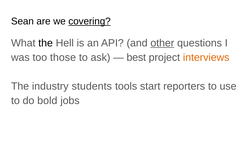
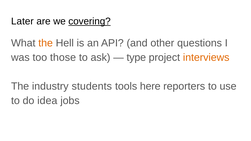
Sean: Sean -> Later
the at (46, 43) colour: black -> orange
other underline: present -> none
best: best -> type
start: start -> here
bold: bold -> idea
